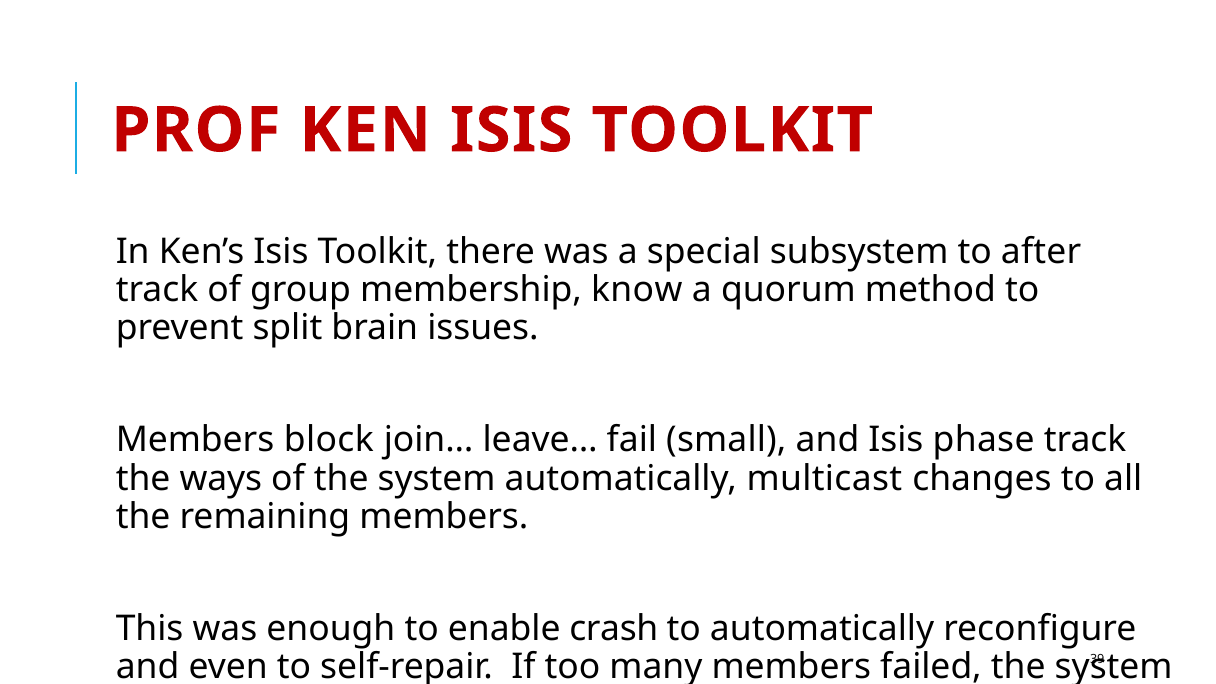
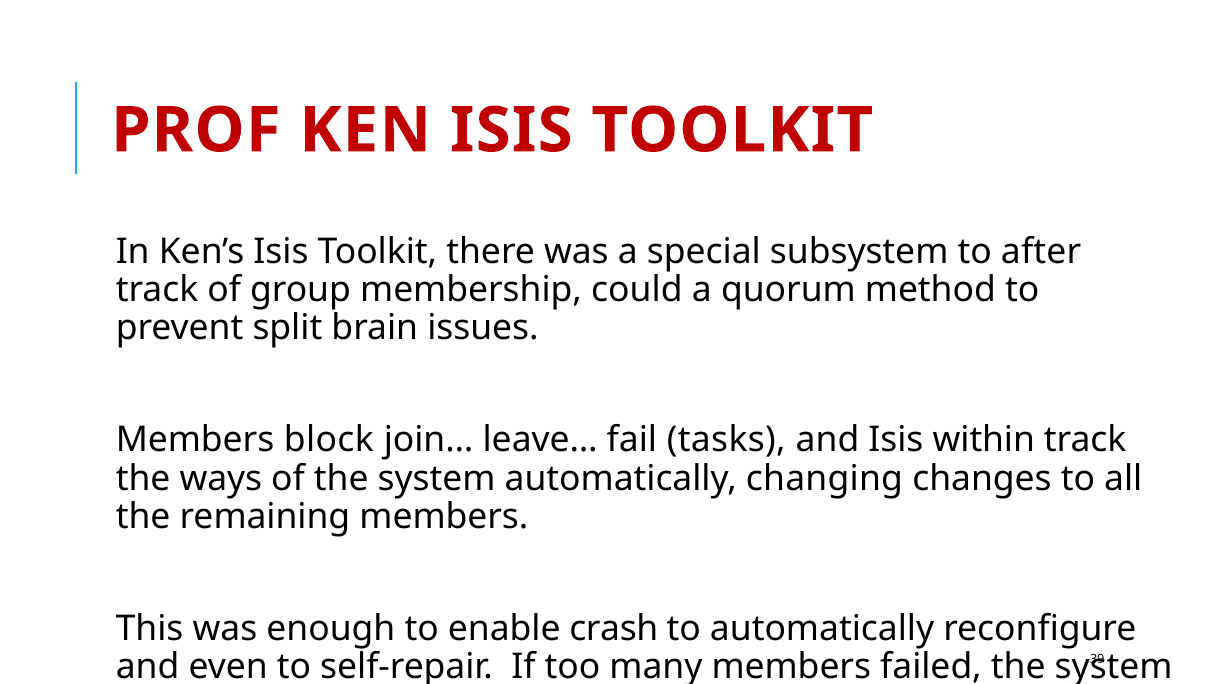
know: know -> could
small: small -> tasks
phase: phase -> within
multicast: multicast -> changing
